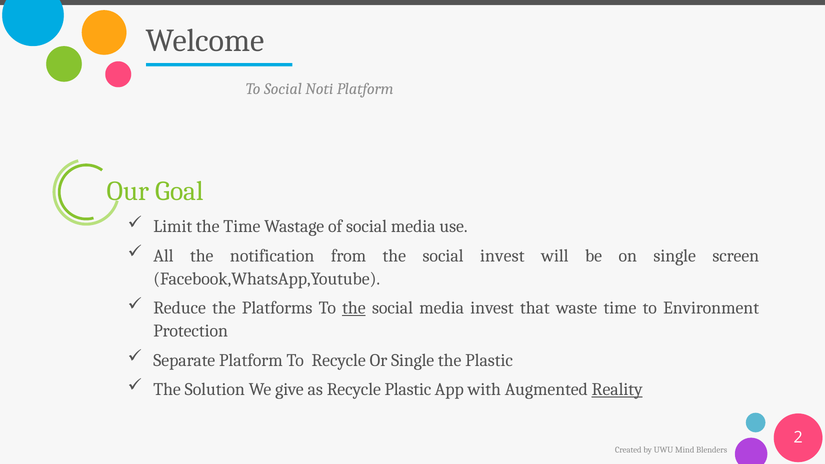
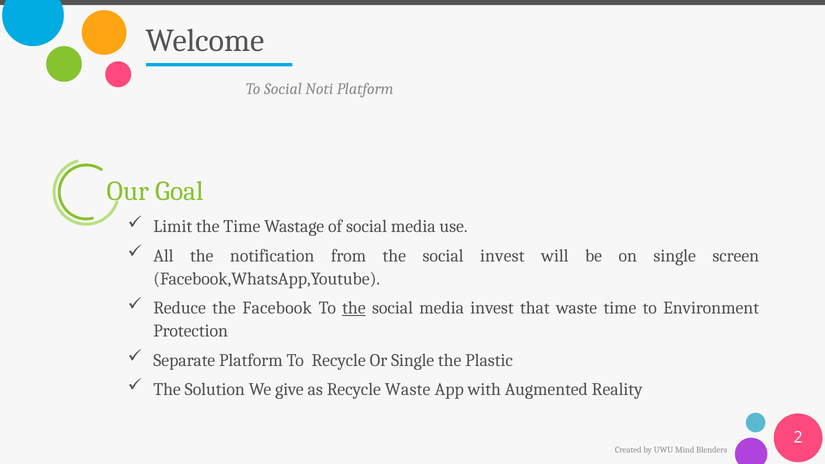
Platforms: Platforms -> Facebook
Recycle Plastic: Plastic -> Waste
Reality underline: present -> none
